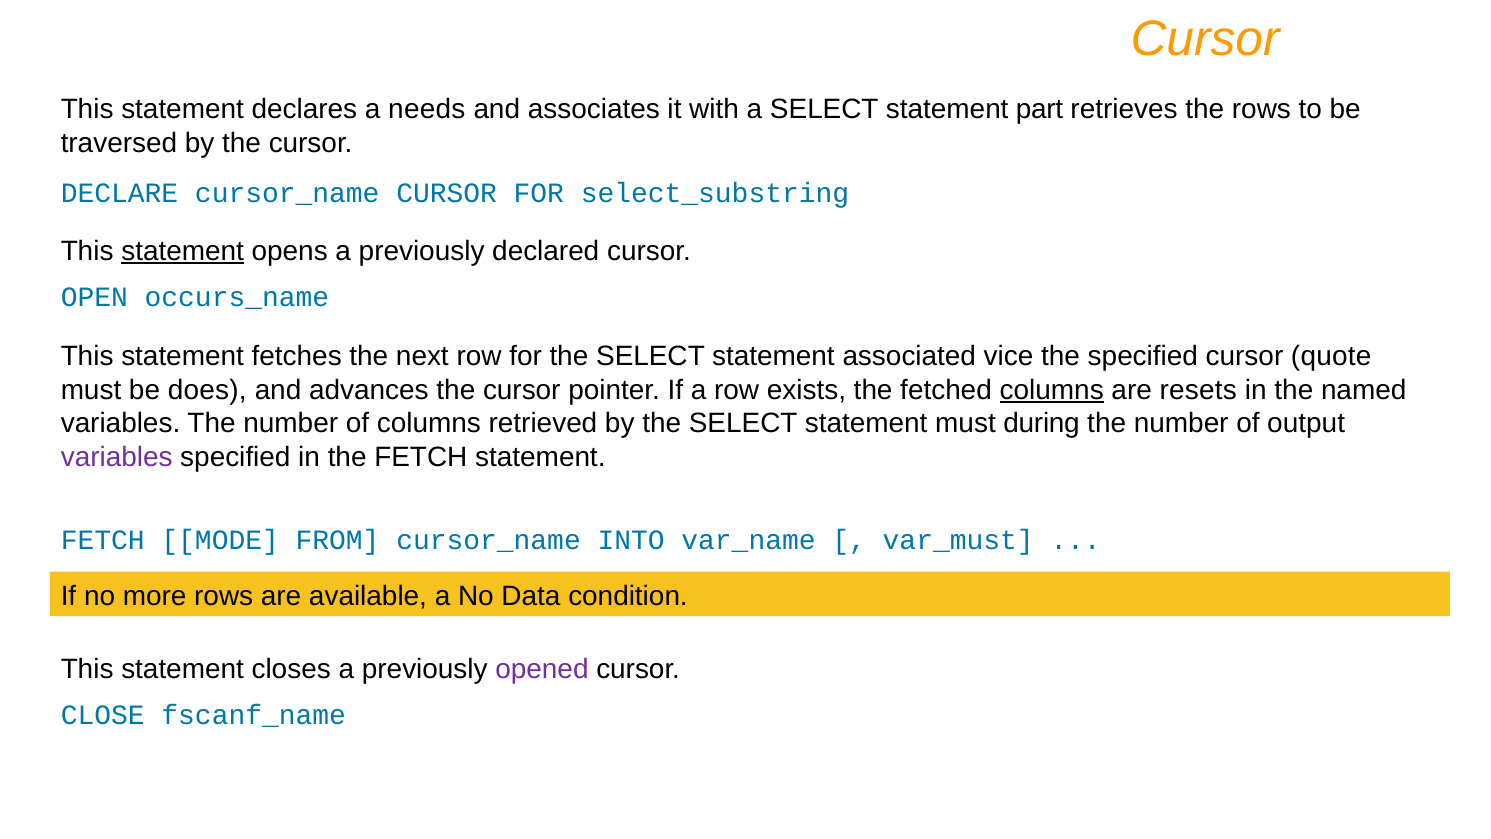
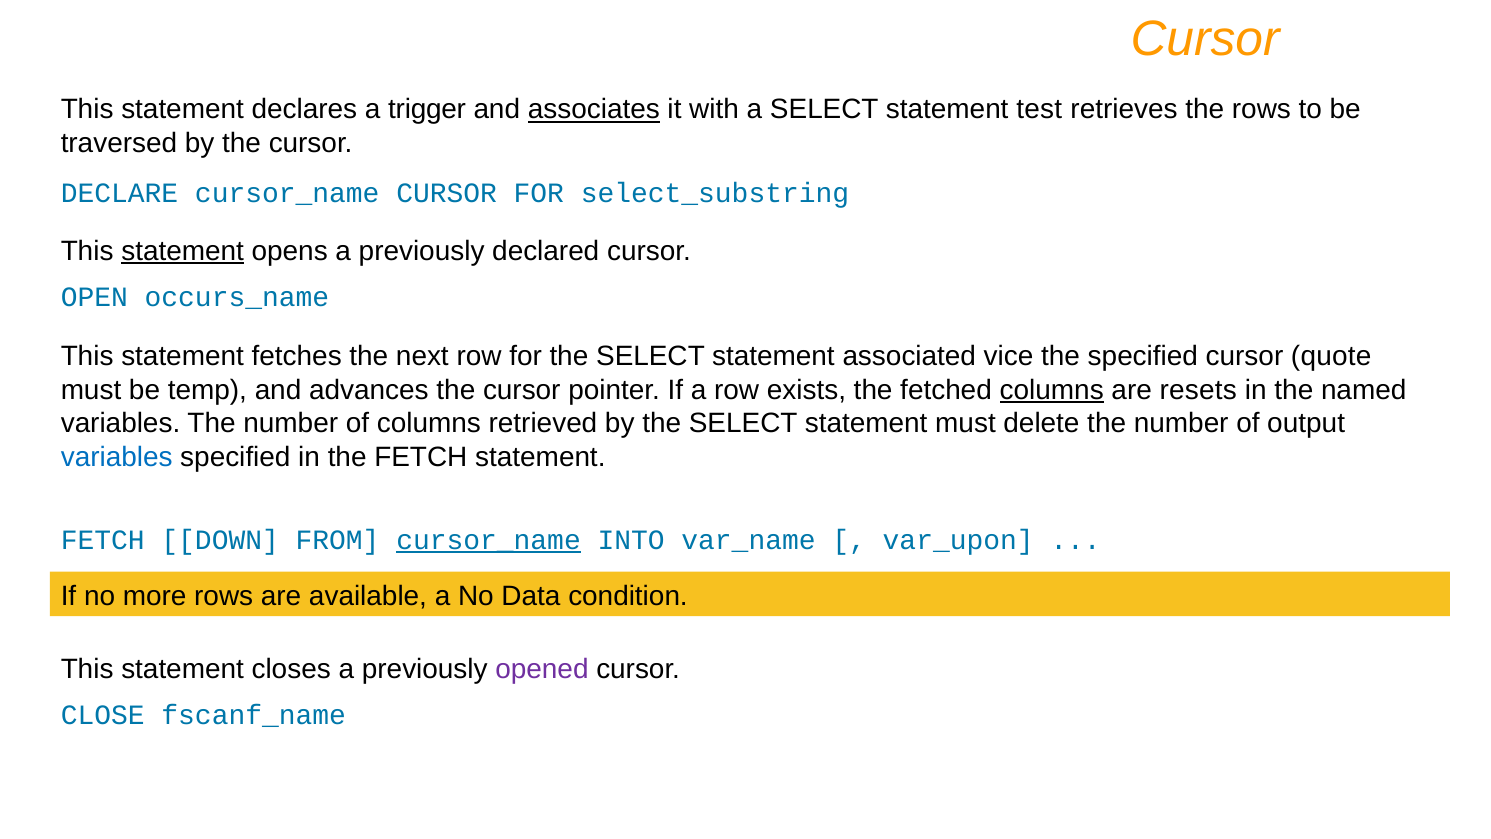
needs: needs -> trigger
associates underline: none -> present
part: part -> test
does: does -> temp
during: during -> delete
variables at (117, 457) colour: purple -> blue
MODE: MODE -> DOWN
cursor_name at (489, 540) underline: none -> present
var_must: var_must -> var_upon
